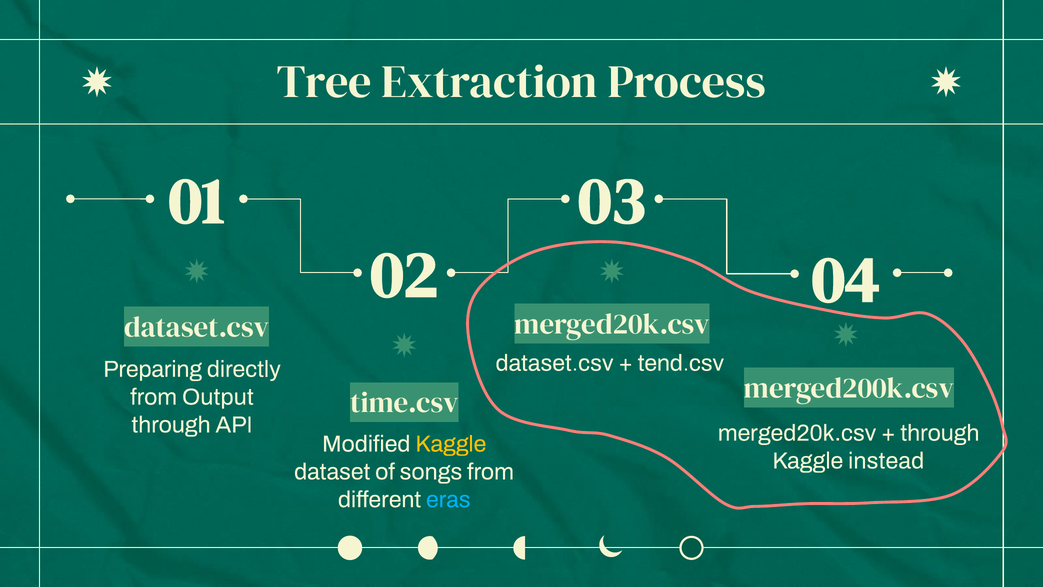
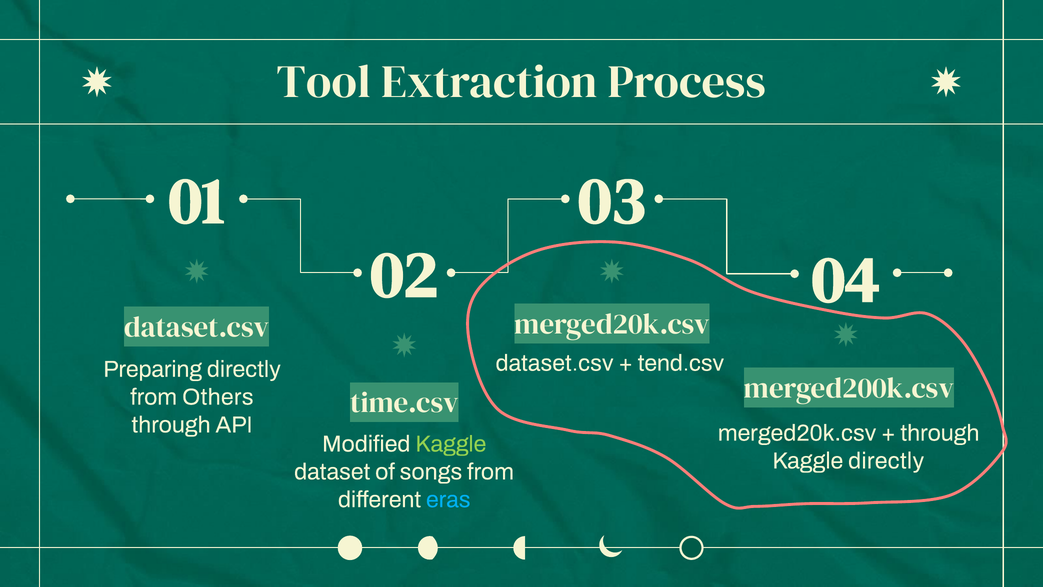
Tree: Tree -> Tool
Output: Output -> Others
Kaggle at (451, 444) colour: yellow -> light green
Kaggle instead: instead -> directly
